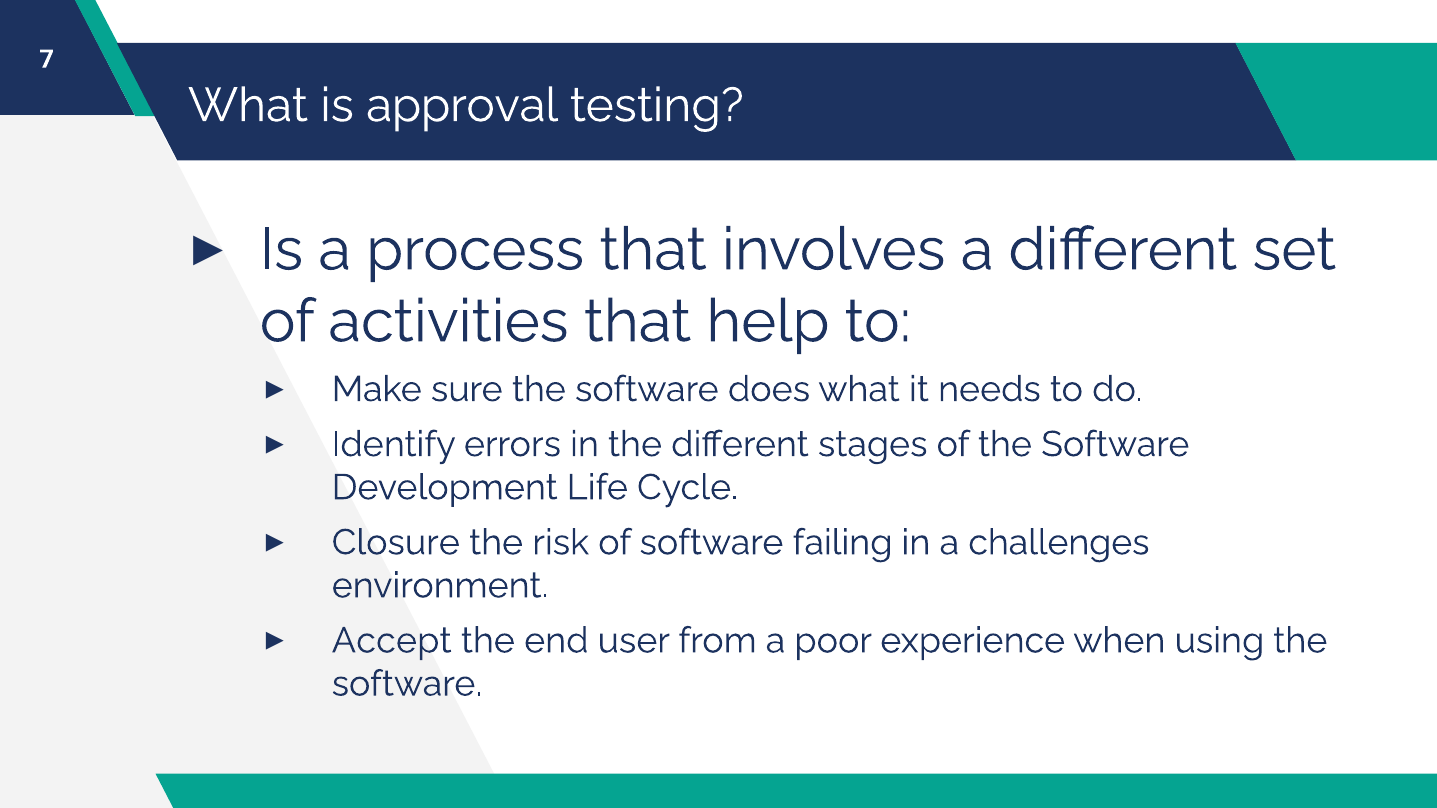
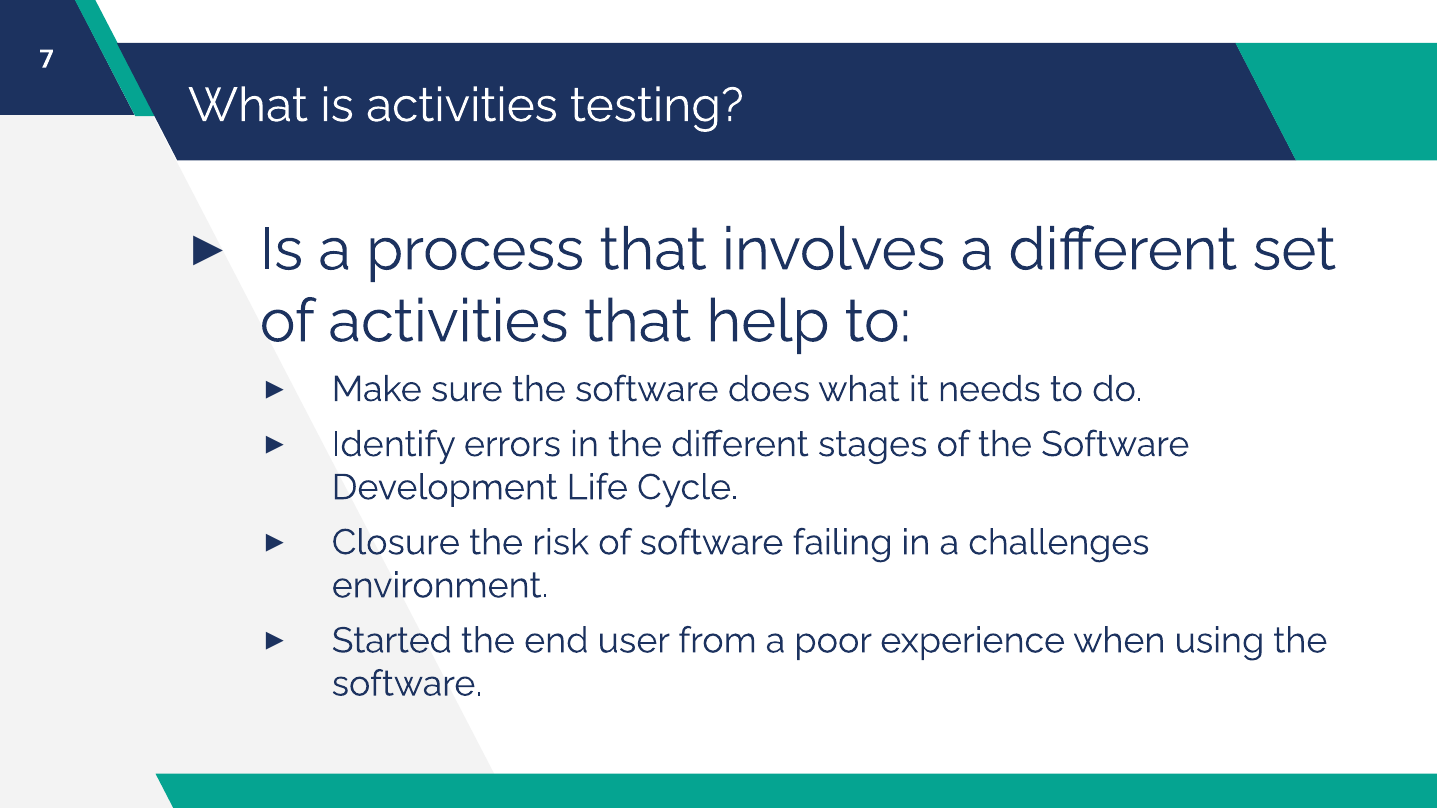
is approval: approval -> activities
Accept: Accept -> Started
